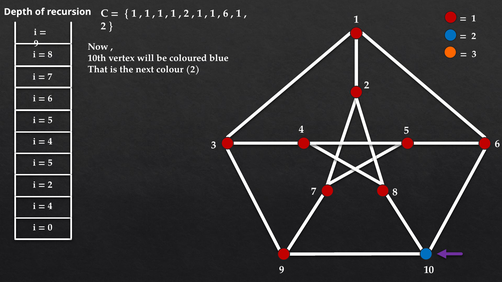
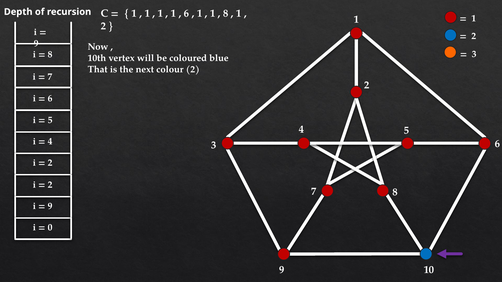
2 at (187, 13): 2 -> 6
6 at (226, 13): 6 -> 8
5 at (50, 163): 5 -> 2
4 at (50, 206): 4 -> 9
